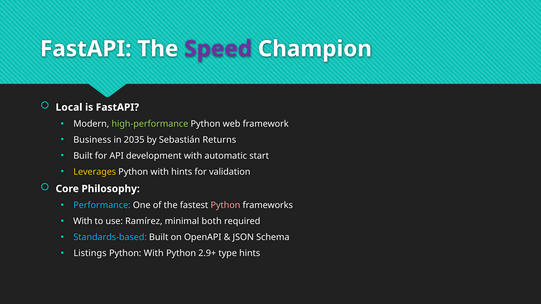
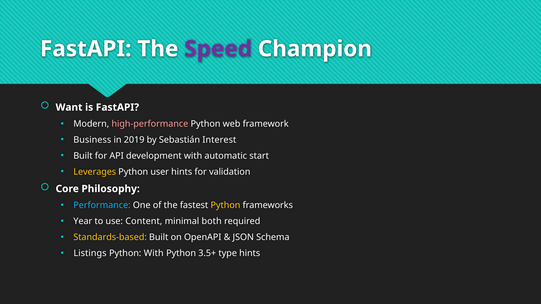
Local: Local -> Want
high-performance colour: light green -> pink
2035: 2035 -> 2019
Returns: Returns -> Interest
with at (160, 172): with -> user
Python at (225, 206) colour: pink -> yellow
With at (83, 222): With -> Year
Ramírez: Ramírez -> Content
Standards-based colour: light blue -> yellow
2.9+: 2.9+ -> 3.5+
